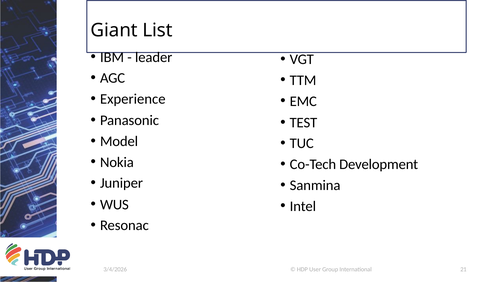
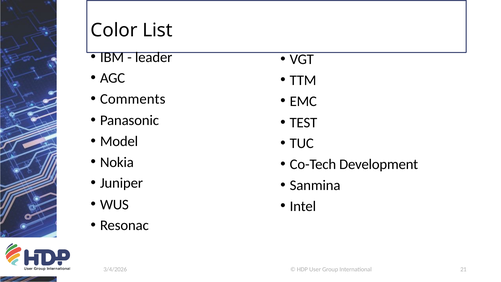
Giant: Giant -> Color
Experience: Experience -> Comments
